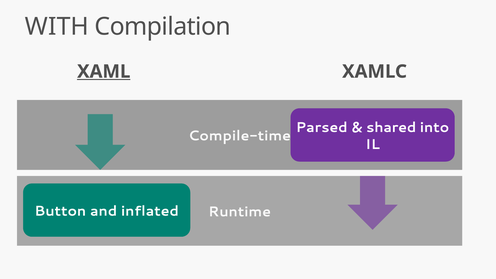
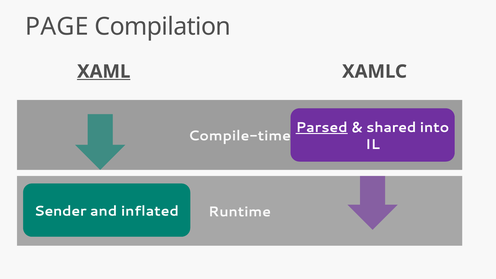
WITH: WITH -> PAGE
Parsed underline: none -> present
Button: Button -> Sender
